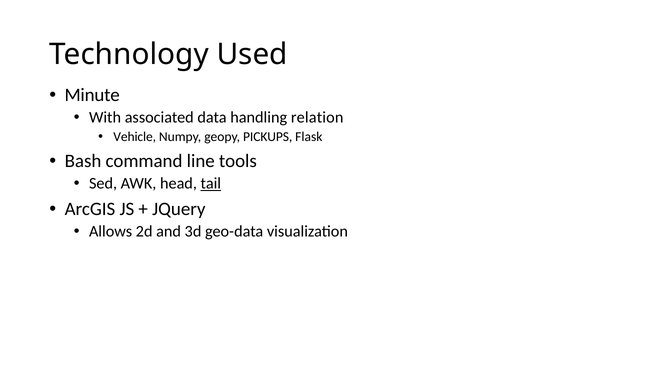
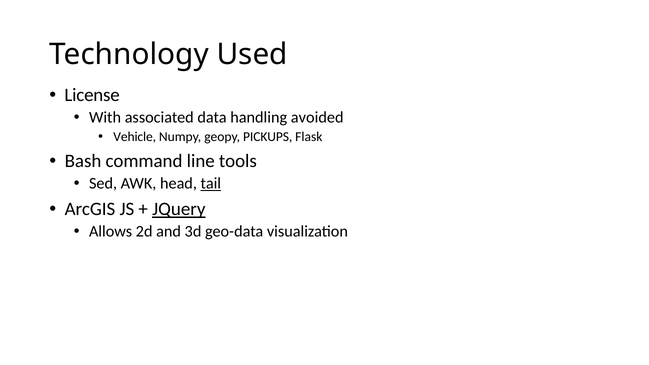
Minute: Minute -> License
relation: relation -> avoided
JQuery underline: none -> present
